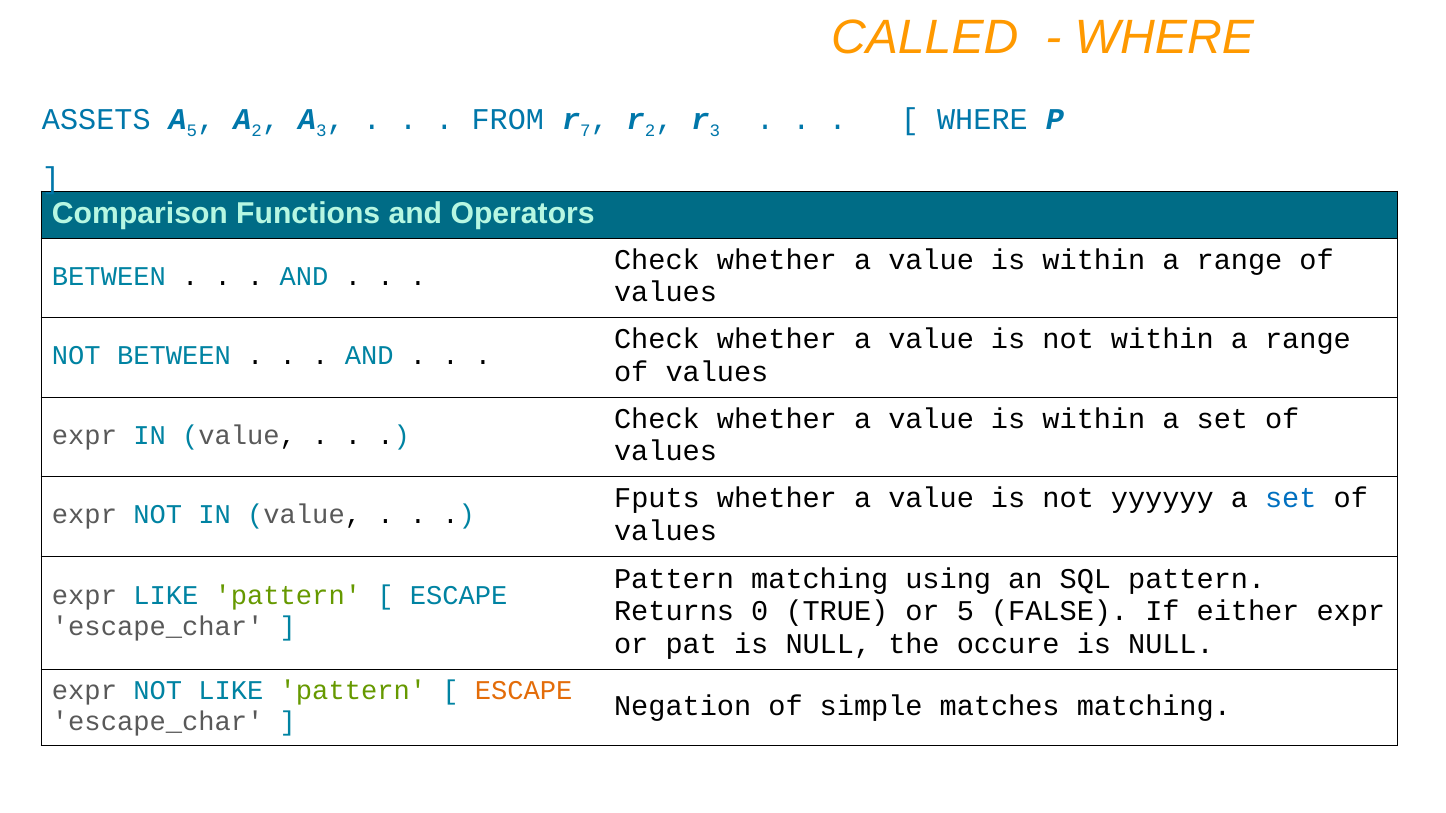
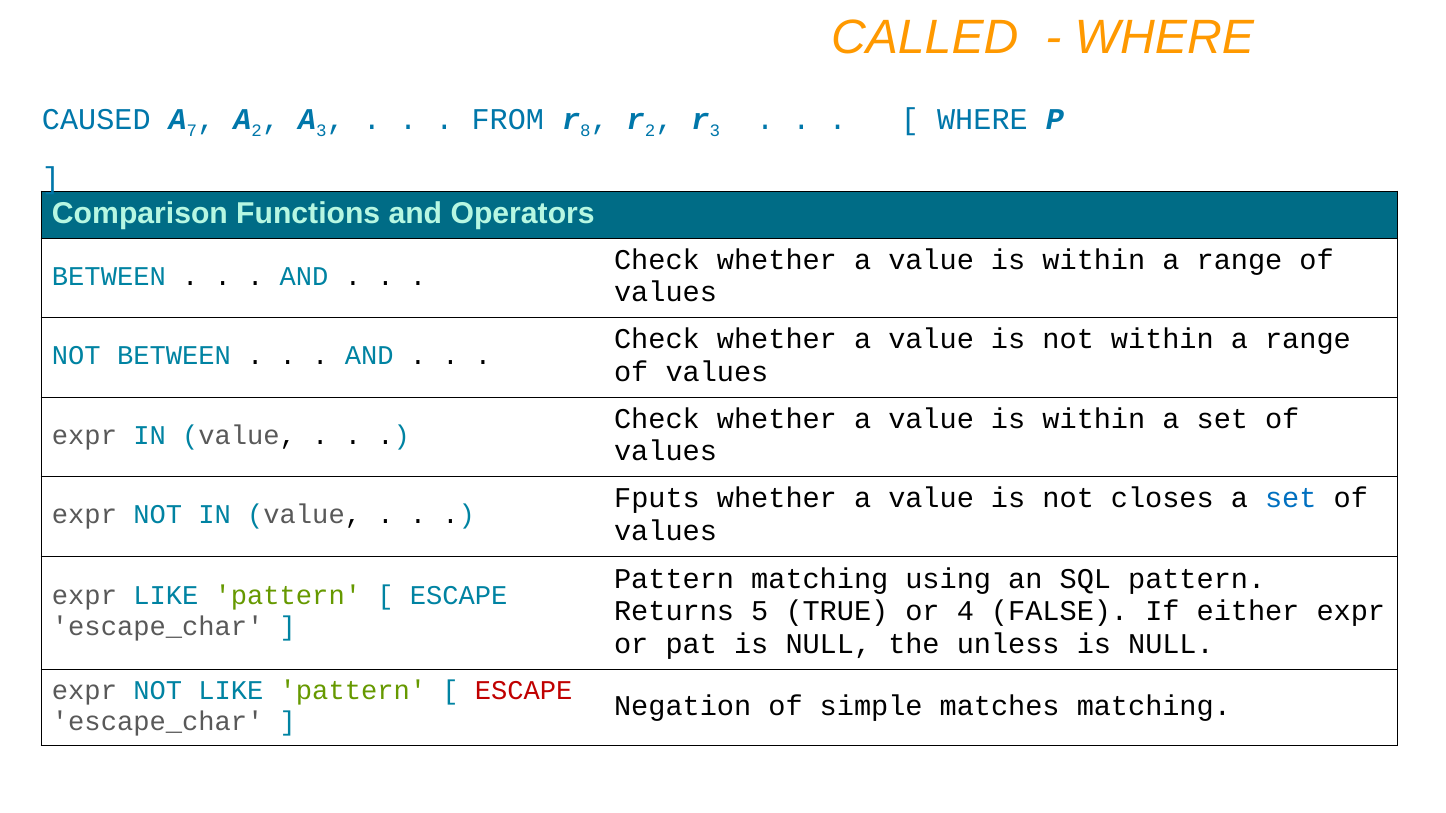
ASSETS: ASSETS -> CAUSED
A 5: 5 -> 7
7: 7 -> 8
yyyyyy: yyyyyy -> closes
0: 0 -> 5
or 5: 5 -> 4
occure: occure -> unless
ESCAPE at (524, 691) colour: orange -> red
